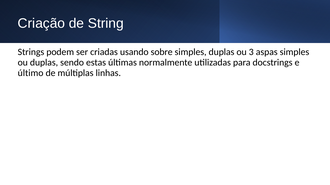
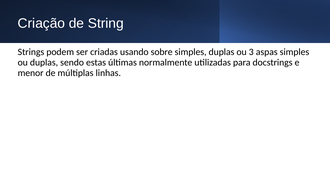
último: último -> menor
